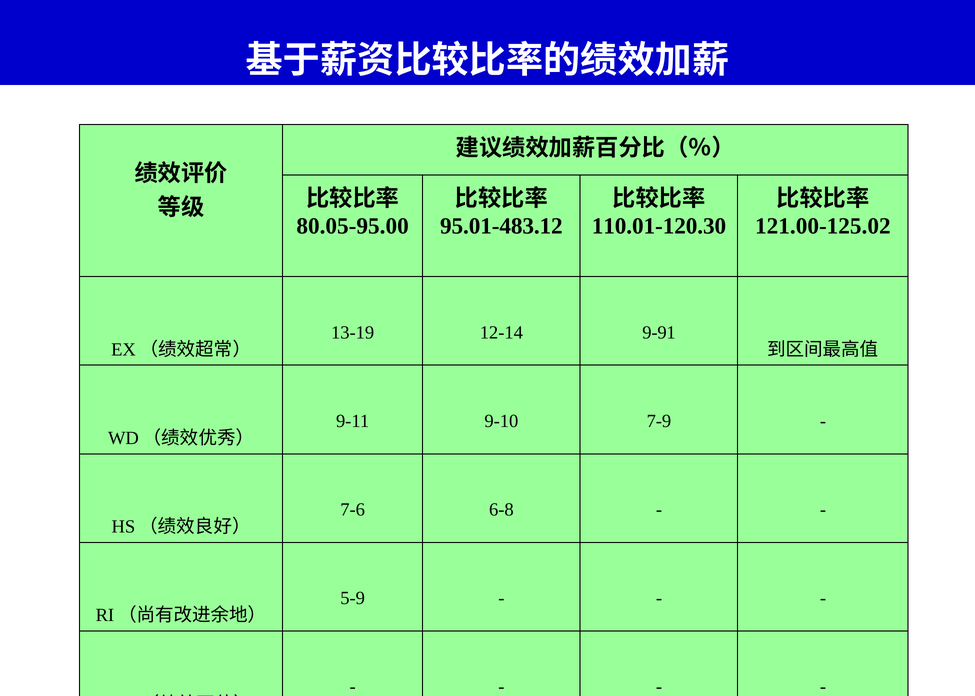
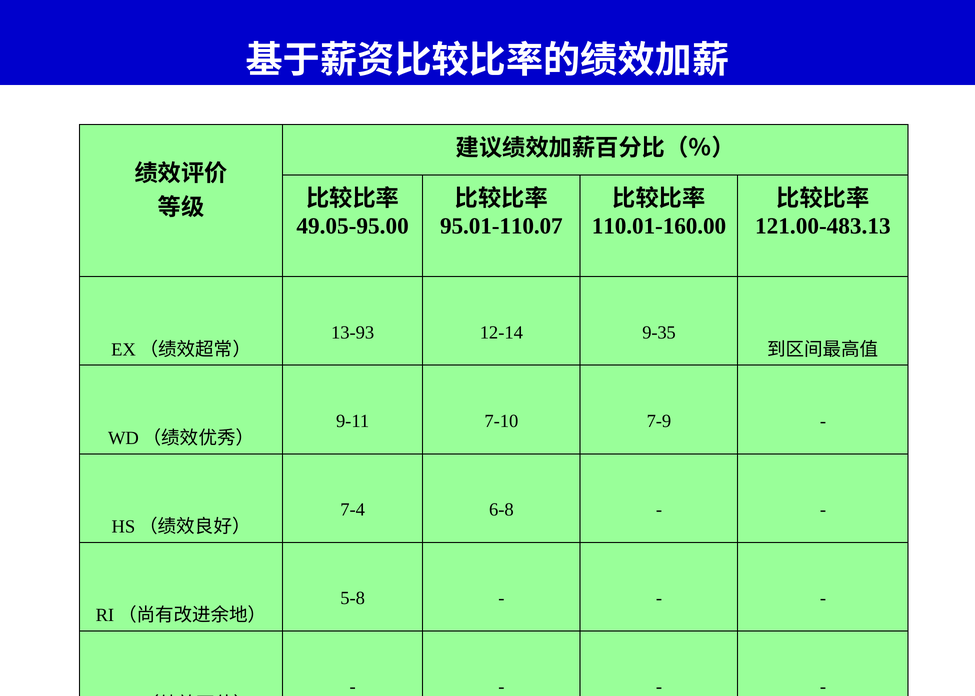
80.05-95.00: 80.05-95.00 -> 49.05-95.00
95.01-483.12: 95.01-483.12 -> 95.01-110.07
110.01-120.30: 110.01-120.30 -> 110.01-160.00
121.00-125.02: 121.00-125.02 -> 121.00-483.13
13-19: 13-19 -> 13-93
9-91: 9-91 -> 9-35
9-10: 9-10 -> 7-10
7-6: 7-6 -> 7-4
5-9: 5-9 -> 5-8
